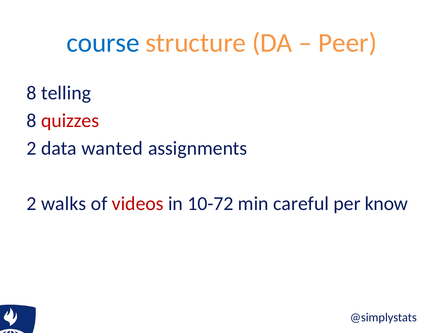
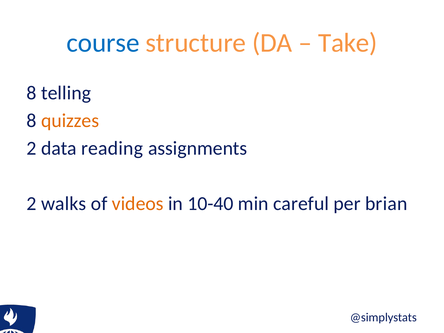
Peer: Peer -> Take
quizzes colour: red -> orange
wanted: wanted -> reading
videos colour: red -> orange
10-72: 10-72 -> 10-40
know: know -> brian
